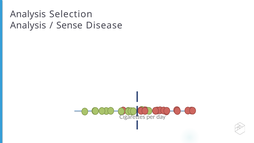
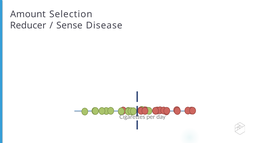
Analysis at (28, 14): Analysis -> Amount
Analysis at (28, 25): Analysis -> Reducer
